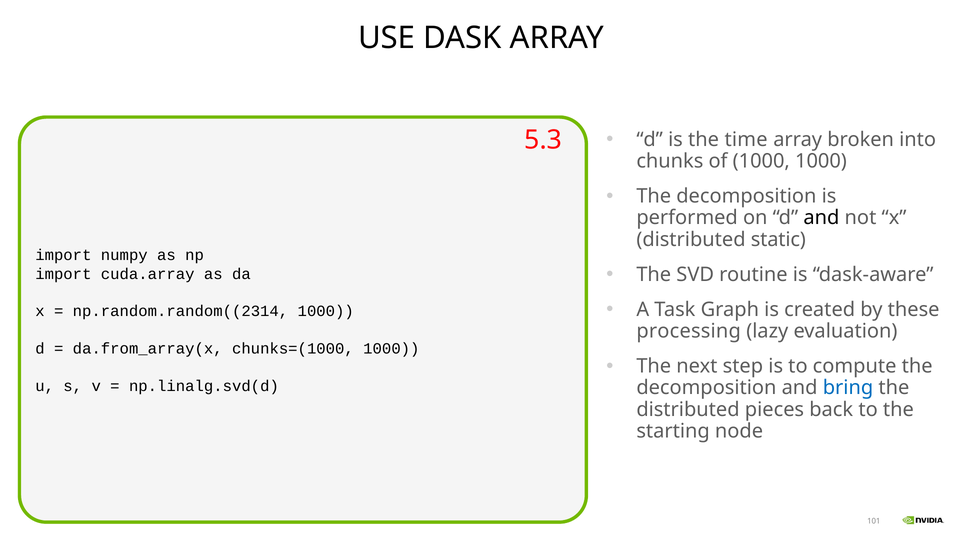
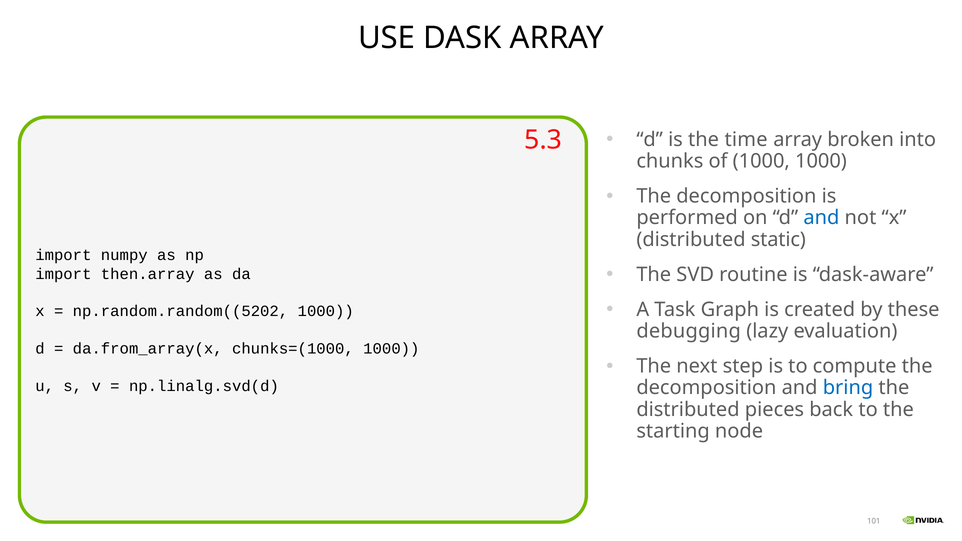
and at (821, 218) colour: black -> blue
cuda.array: cuda.array -> then.array
np.random.random((2314: np.random.random((2314 -> np.random.random((5202
processing: processing -> debugging
